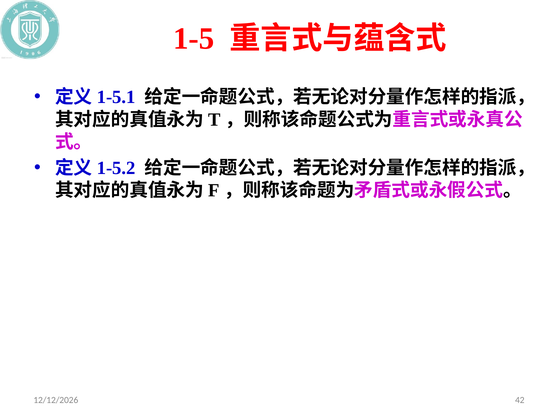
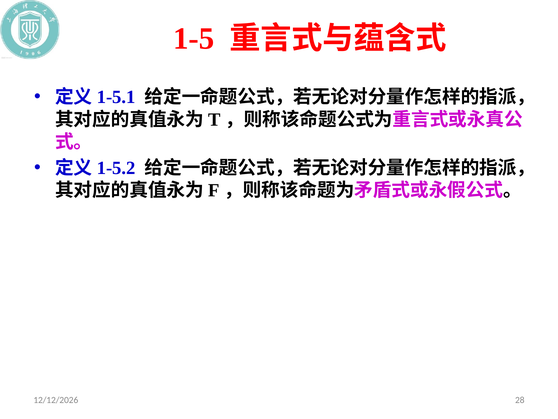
42: 42 -> 28
